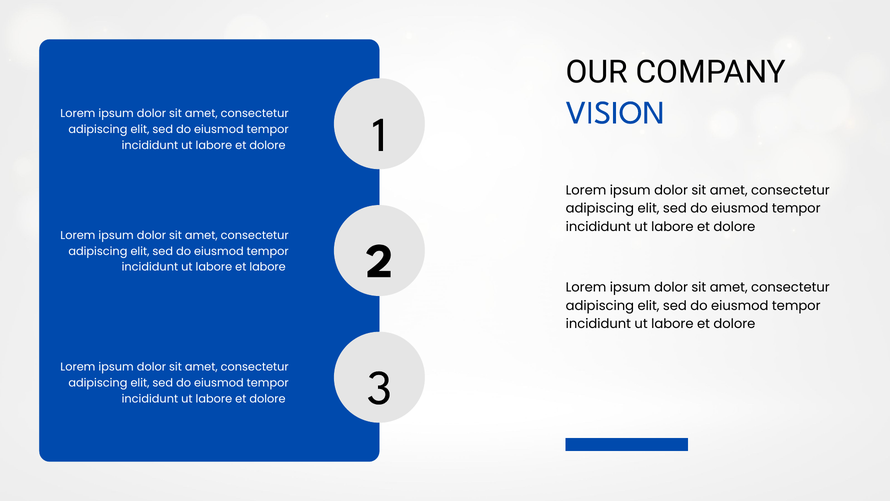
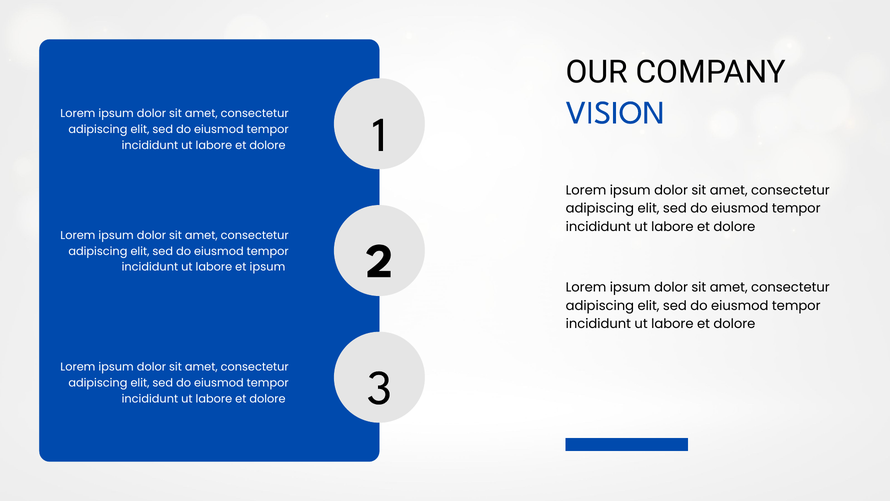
et labore: labore -> ipsum
